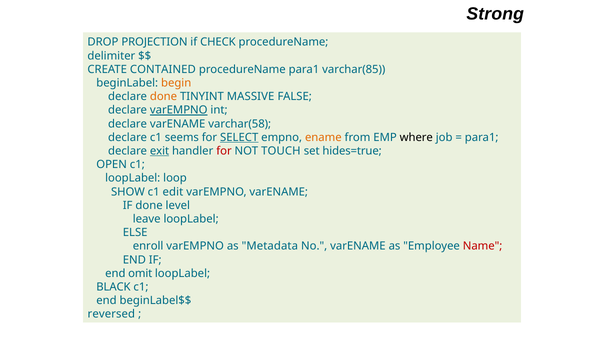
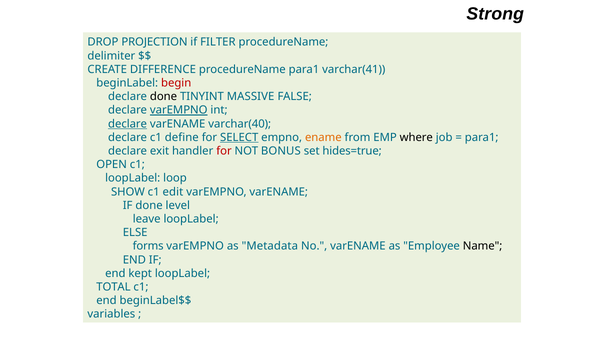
CHECK: CHECK -> FILTER
CONTAINED: CONTAINED -> DIFFERENCE
varchar(85: varchar(85 -> varchar(41
begin colour: orange -> red
done at (164, 97) colour: orange -> black
declare at (128, 124) underline: none -> present
varchar(58: varchar(58 -> varchar(40
seems: seems -> define
exit underline: present -> none
TOUCH: TOUCH -> BONUS
enroll: enroll -> forms
Name colour: red -> black
omit: omit -> kept
BLACK: BLACK -> TOTAL
reversed: reversed -> variables
